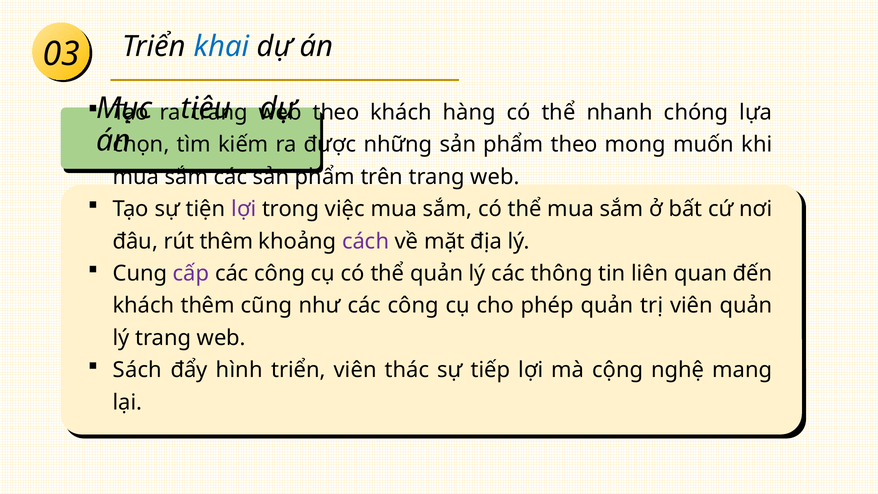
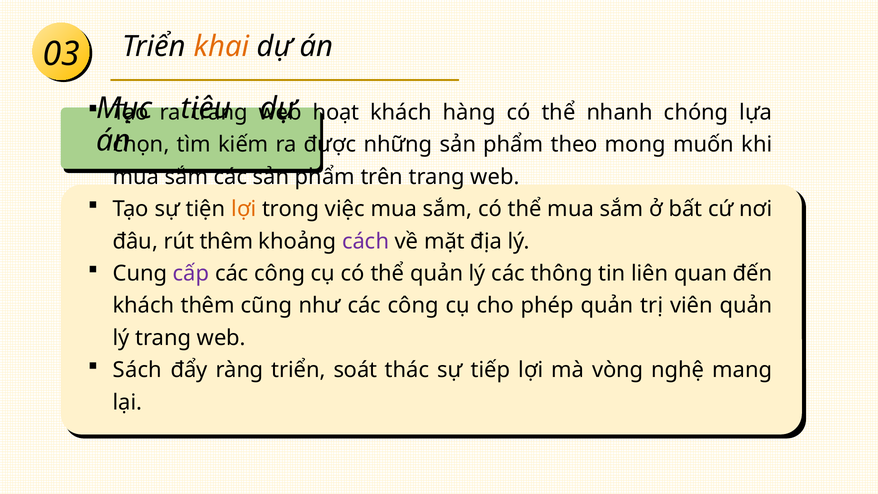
khai colour: blue -> orange
theo at (336, 112): theo -> hoạt
lợi at (244, 209) colour: purple -> orange
hình: hình -> ràng
triển viên: viên -> soát
cộng: cộng -> vòng
